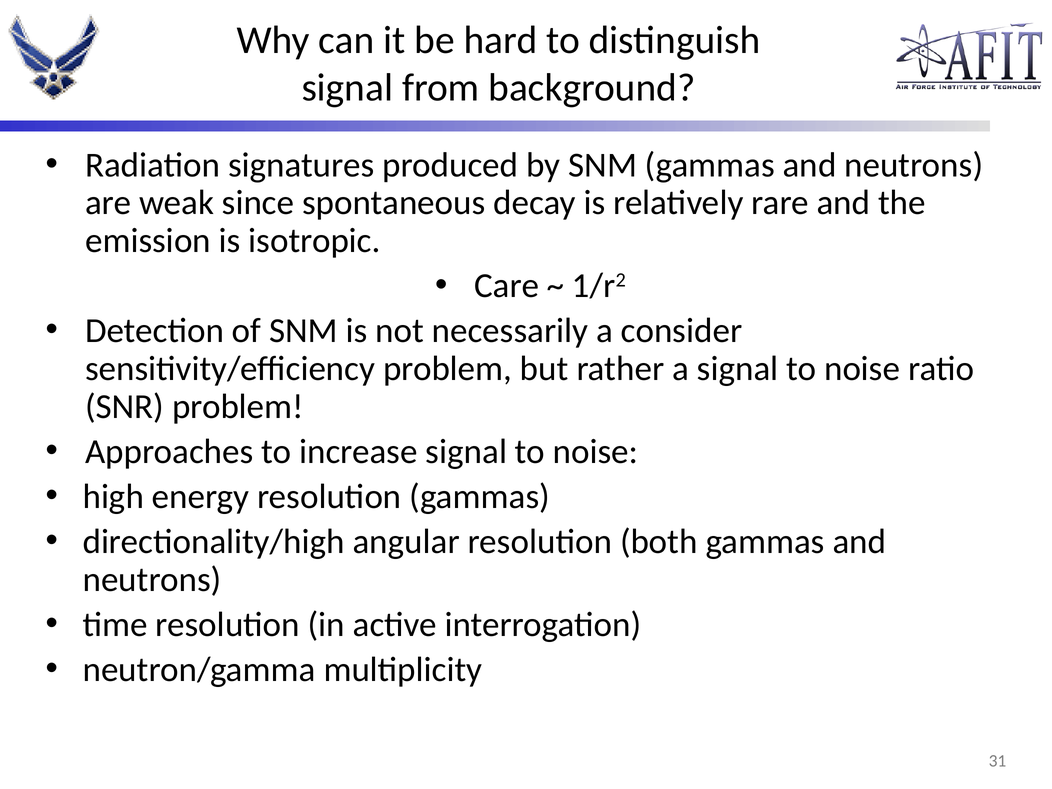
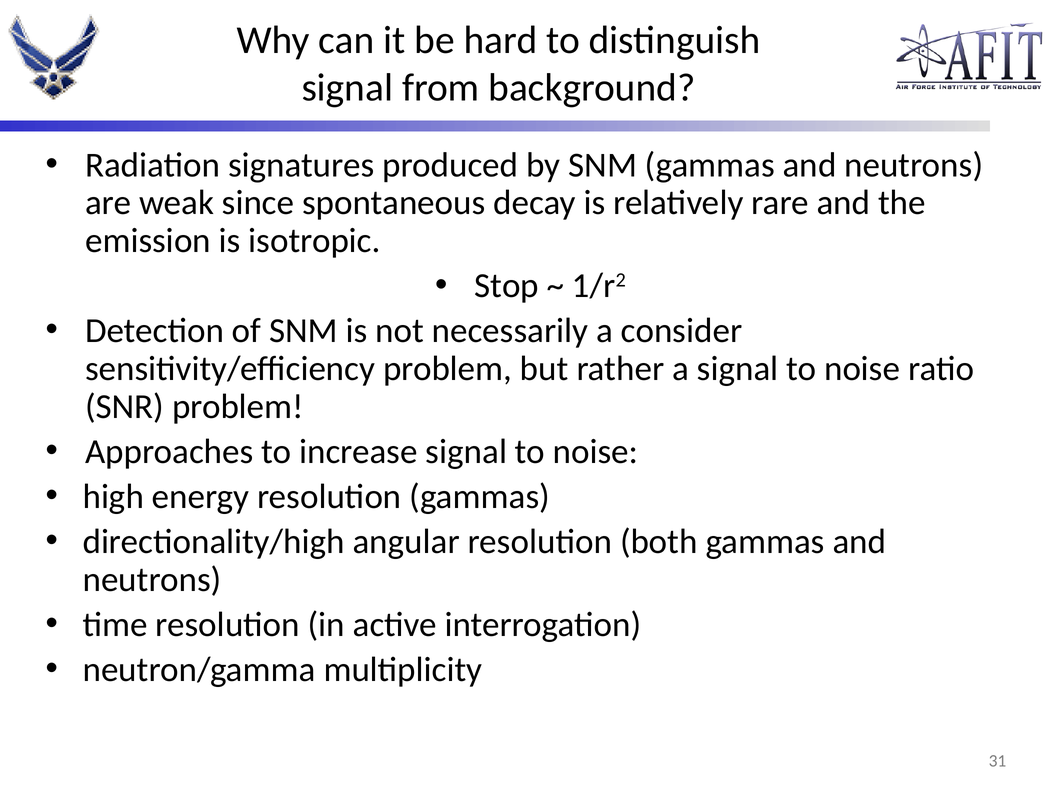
Care: Care -> Stop
